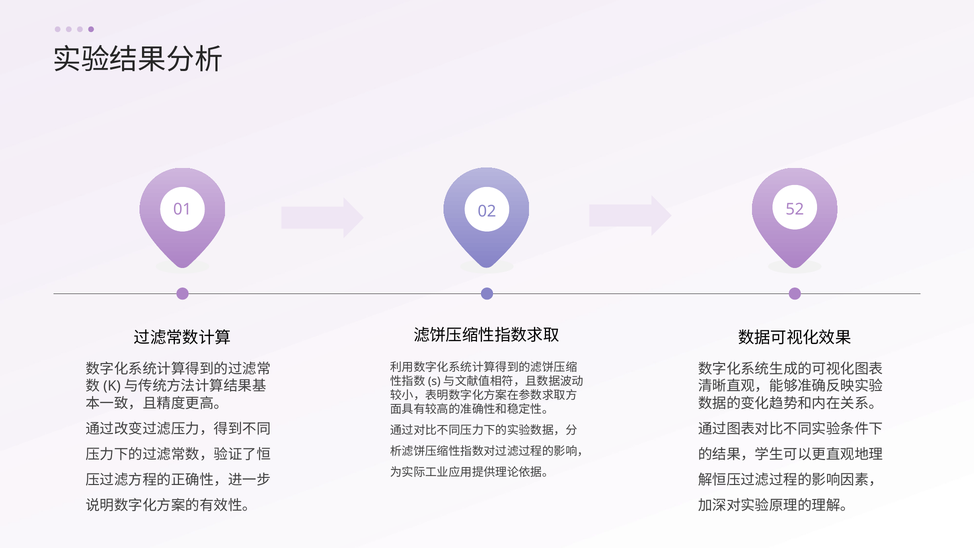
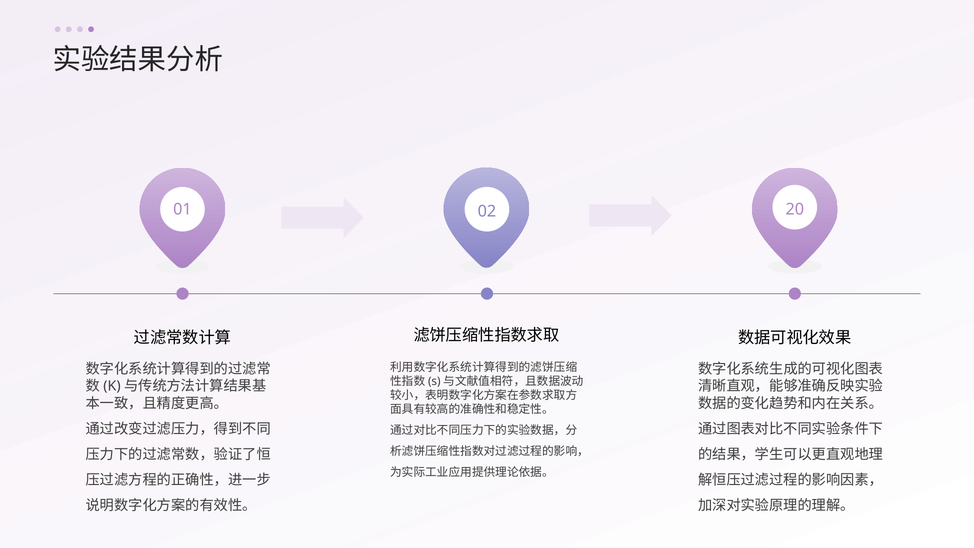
52: 52 -> 20
